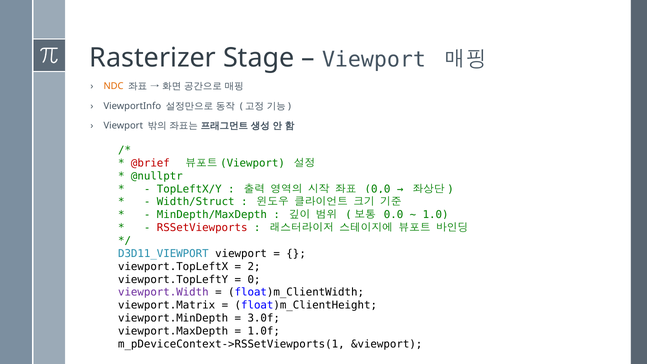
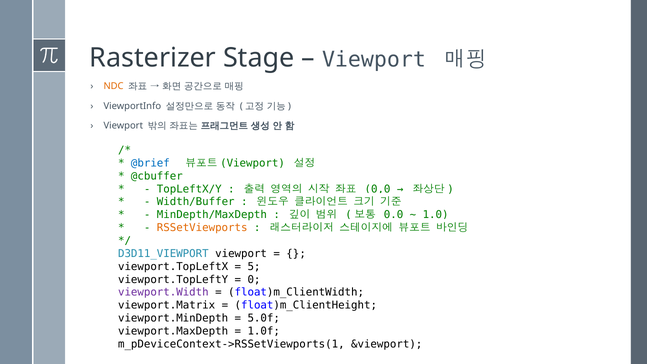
@brief colour: red -> blue
@nullptr: @nullptr -> @cbuffer
Width/Struct: Width/Struct -> Width/Buffer
RSSetViewports colour: red -> orange
2: 2 -> 5
3.0f: 3.0f -> 5.0f
